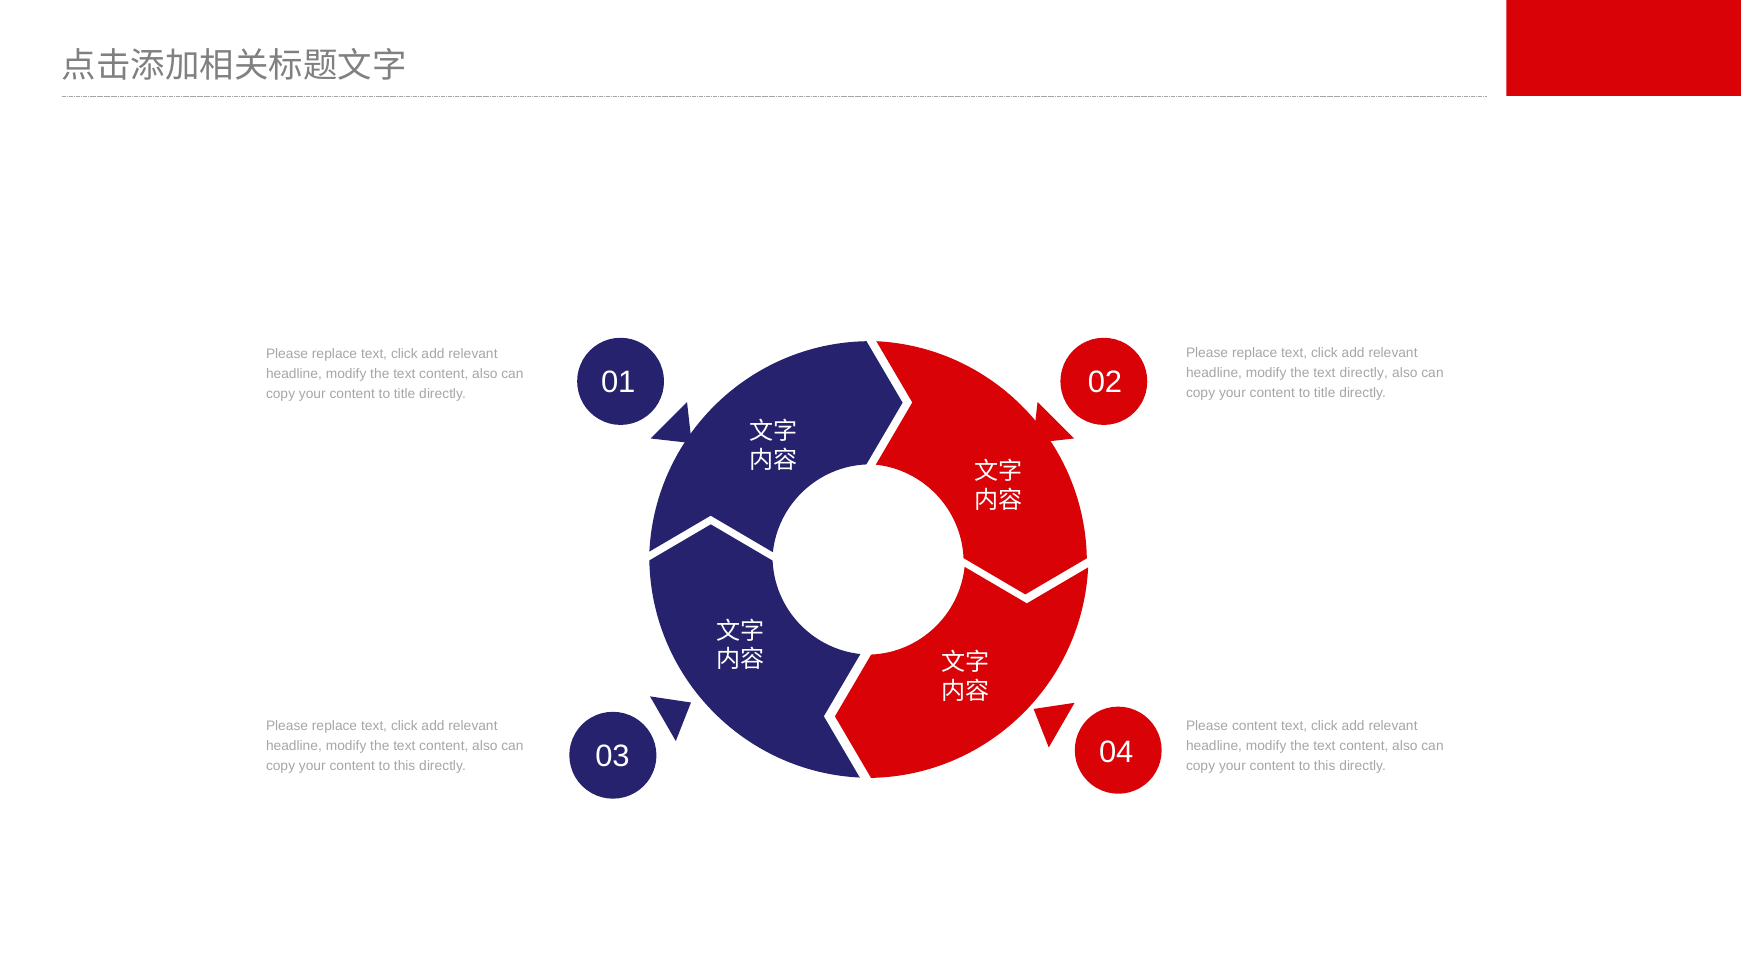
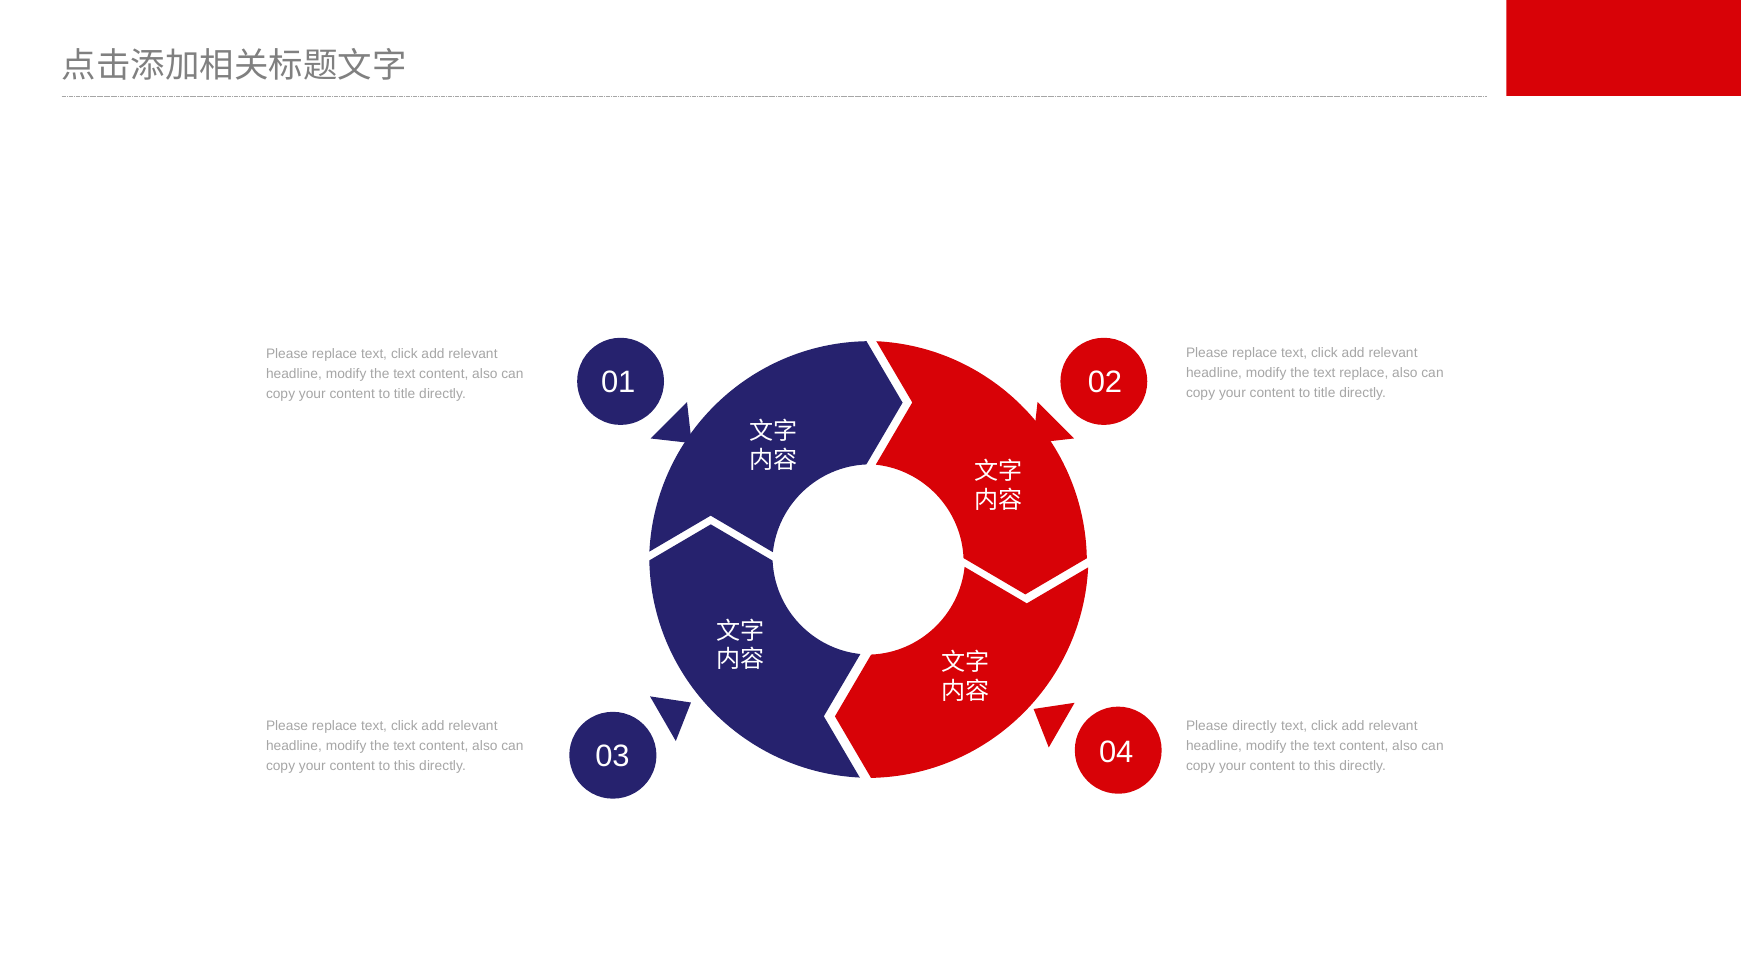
text directly: directly -> replace
Please content: content -> directly
